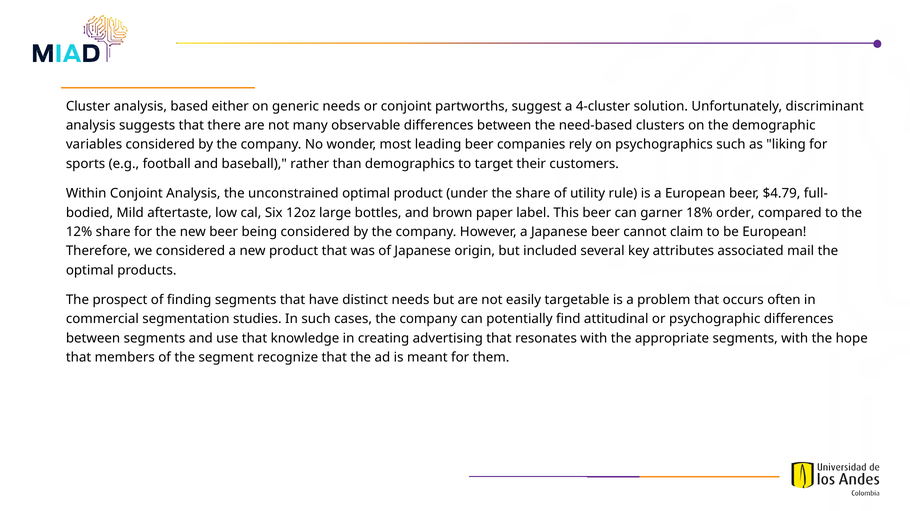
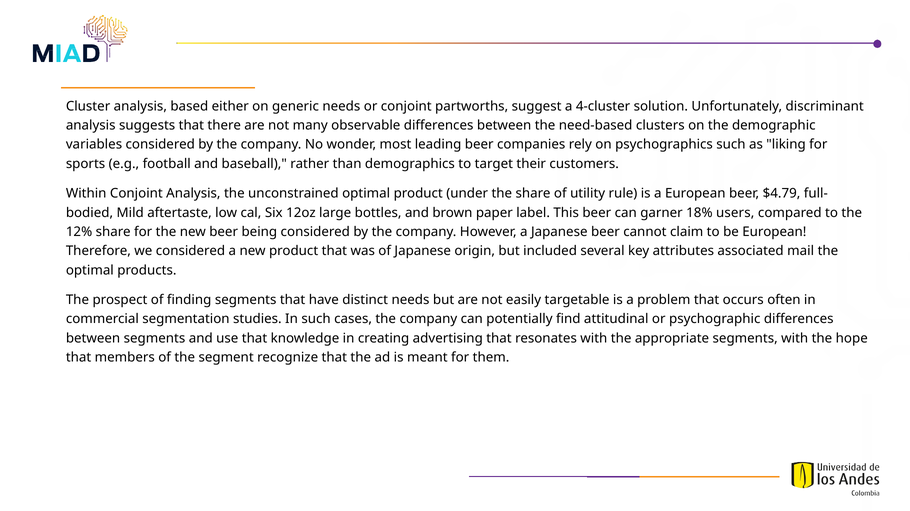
order: order -> users
